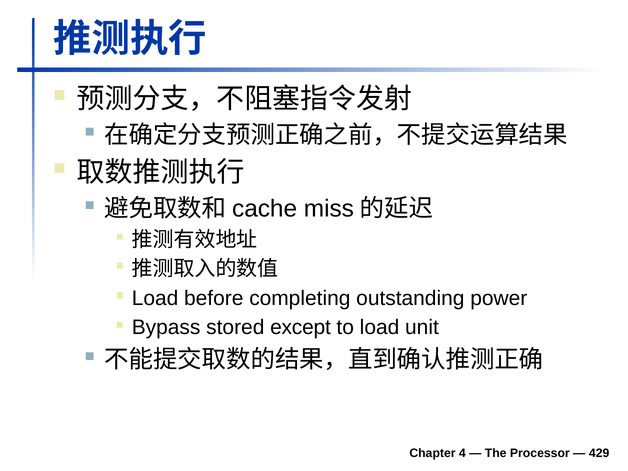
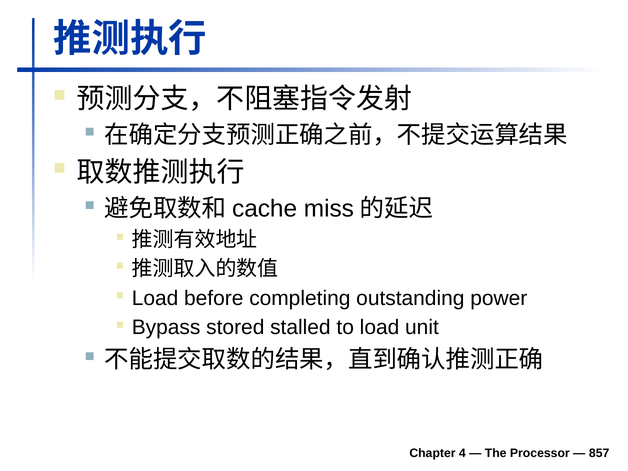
except: except -> stalled
429: 429 -> 857
